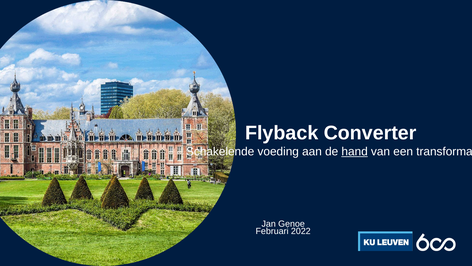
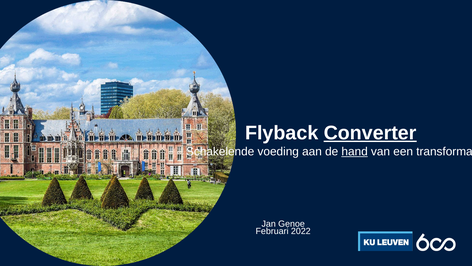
Converter underline: none -> present
